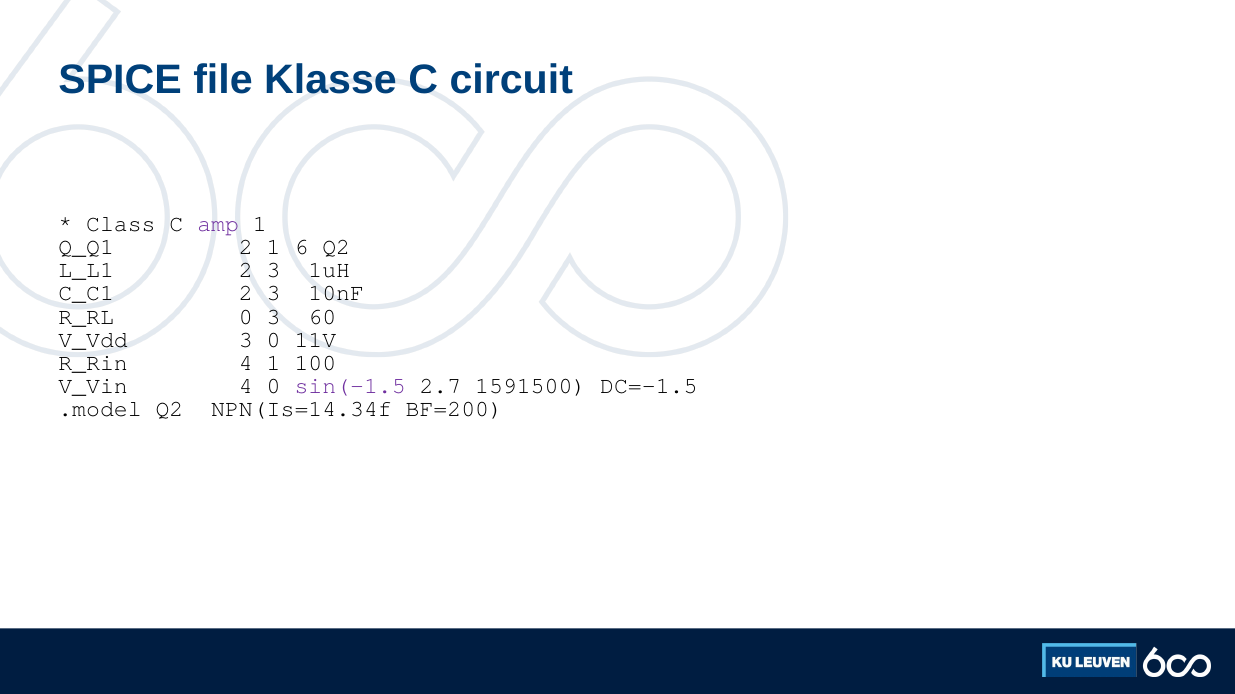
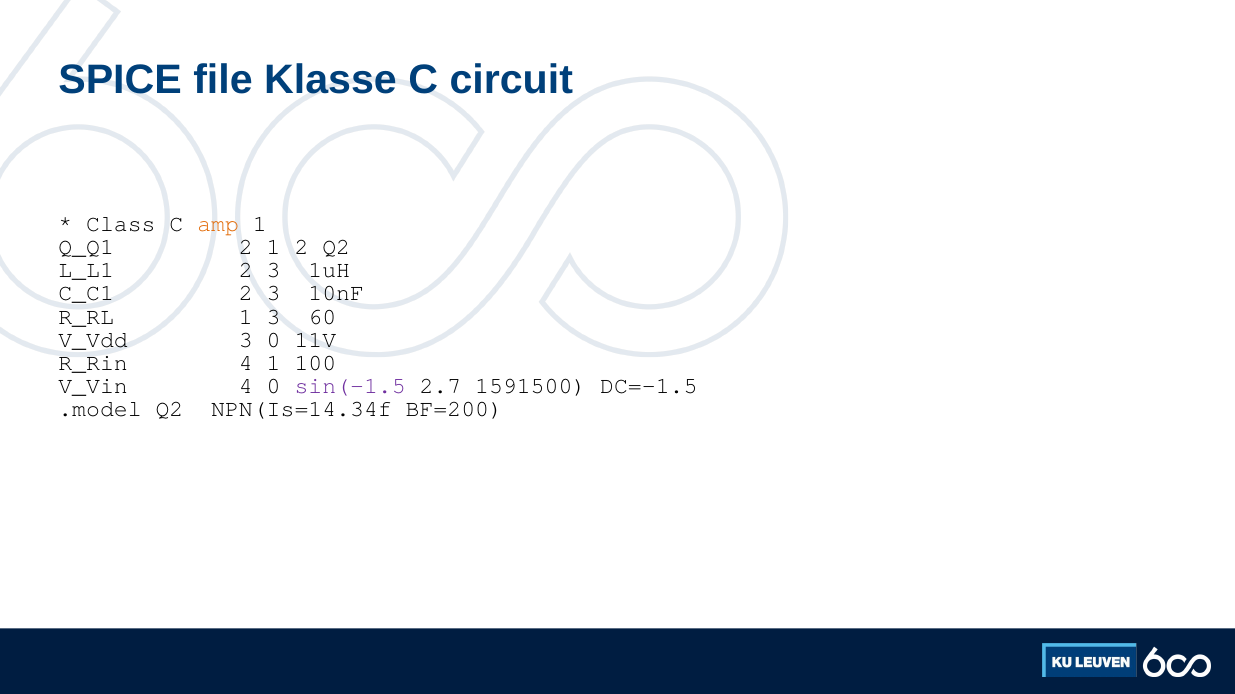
amp colour: purple -> orange
1 6: 6 -> 2
R_RL 0: 0 -> 1
